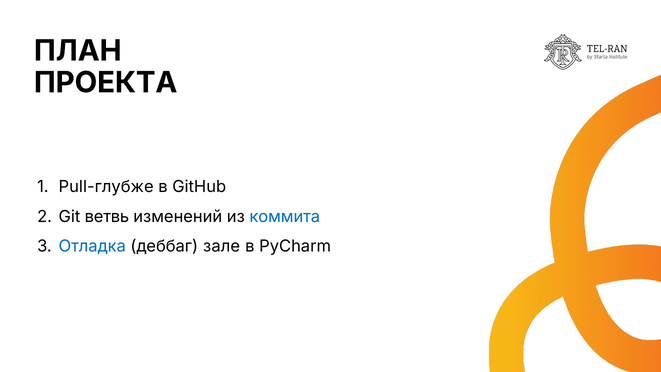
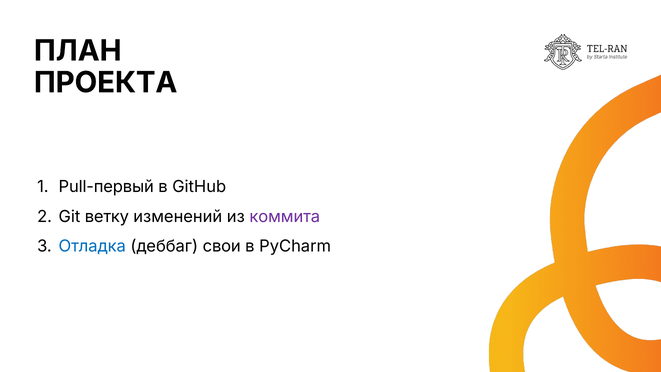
Pull-глубже: Pull-глубже -> Pull-первый
ветвь: ветвь -> ветку
коммита colour: blue -> purple
зале: зале -> свои
